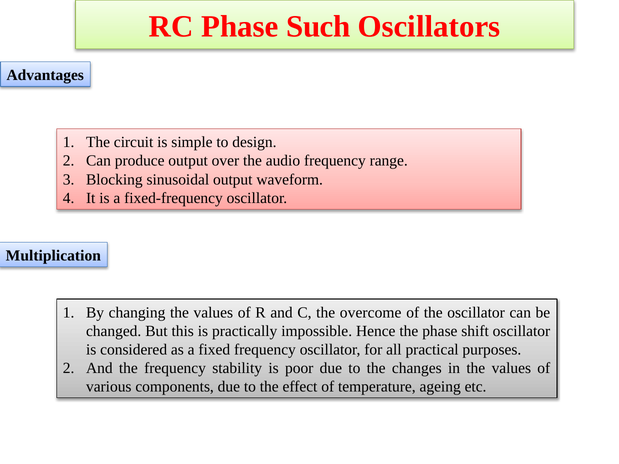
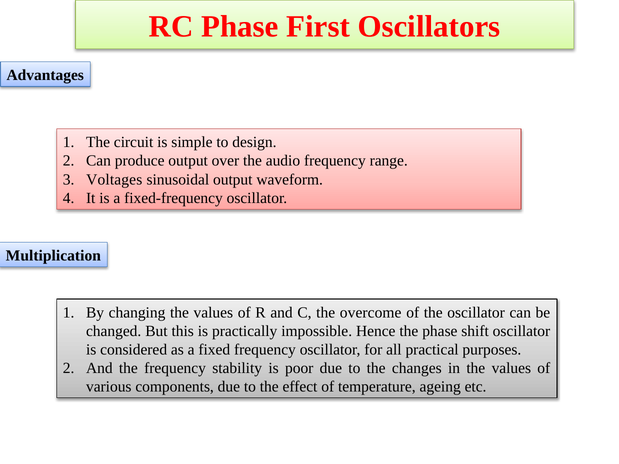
Such: Such -> First
Blocking: Blocking -> Voltages
